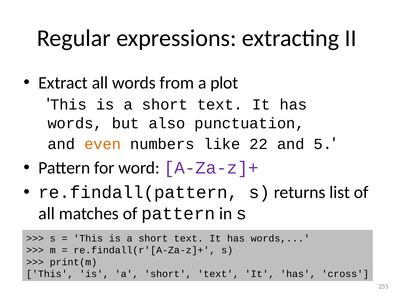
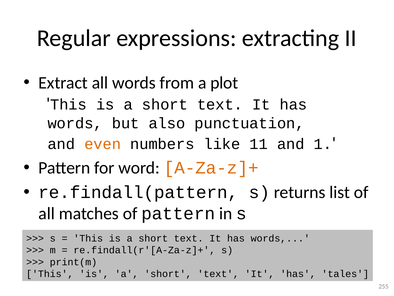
22: 22 -> 11
5: 5 -> 1
A-Za-z]+ colour: purple -> orange
cross: cross -> tales
